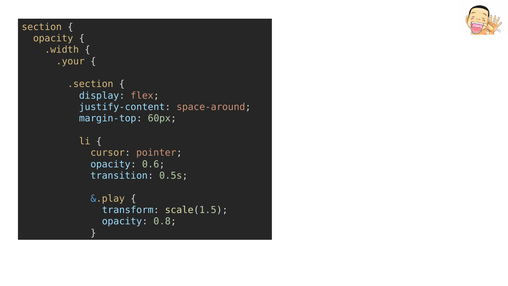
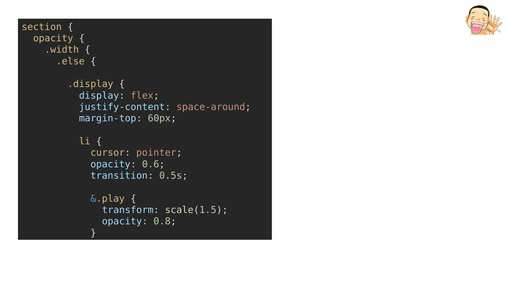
.your: .your -> .else
.section: .section -> .display
